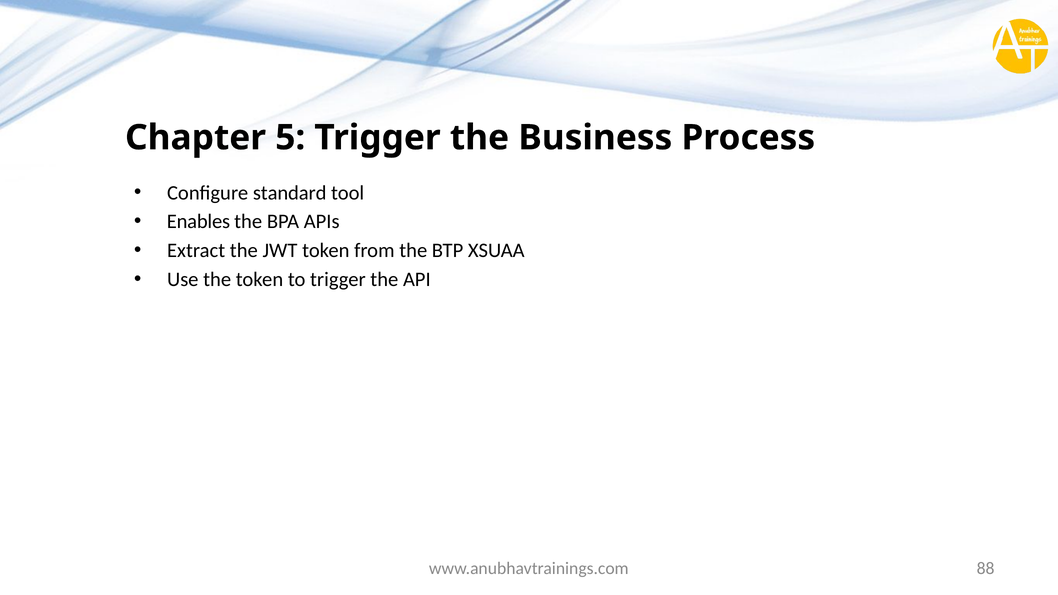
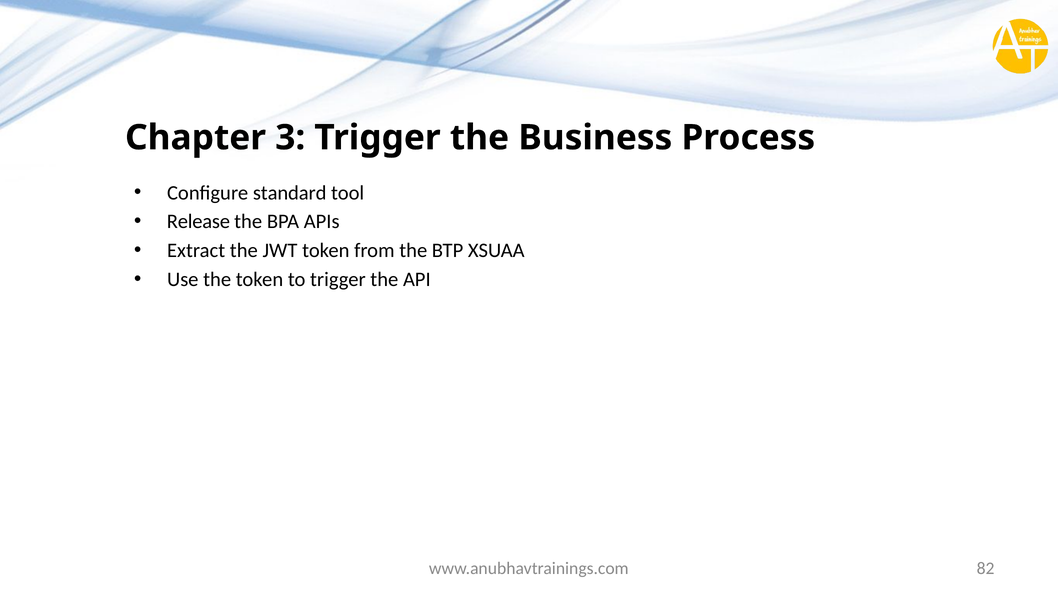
5: 5 -> 3
Enables: Enables -> Release
88: 88 -> 82
